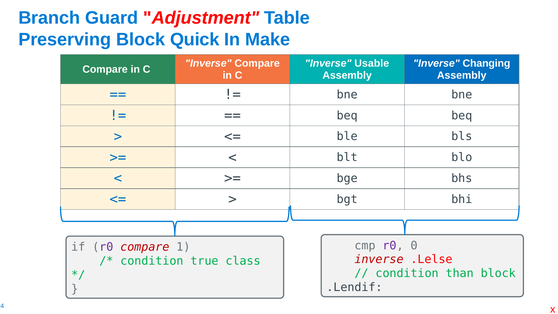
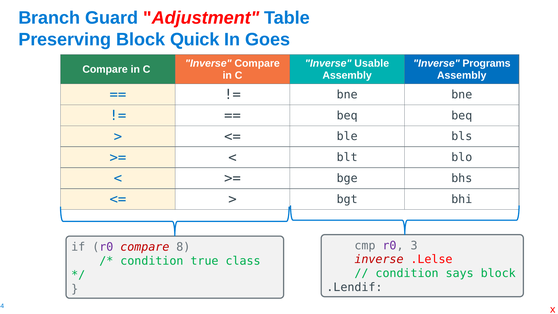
Make: Make -> Goes
Changing: Changing -> Programs
0: 0 -> 3
1: 1 -> 8
than: than -> says
